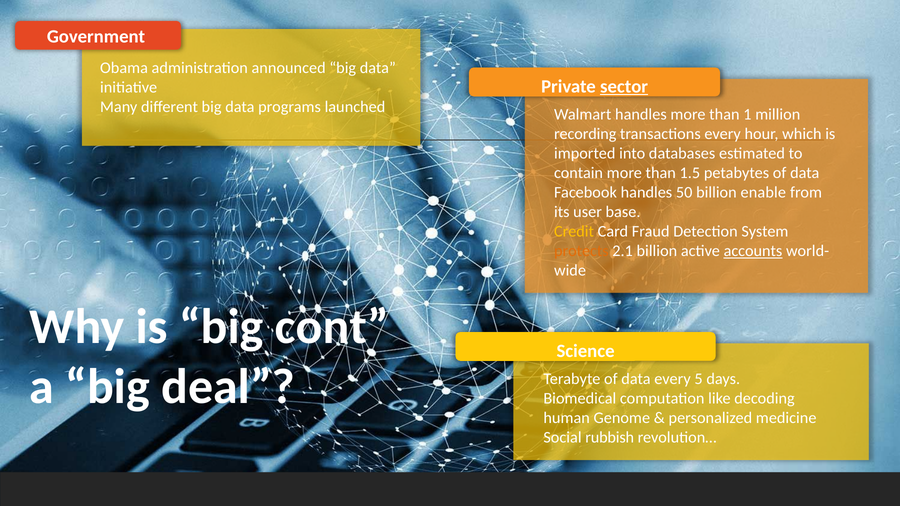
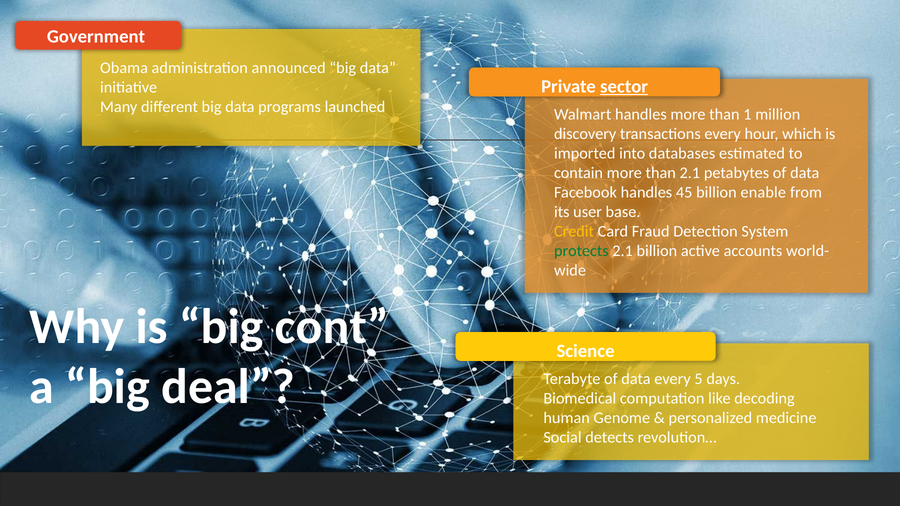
recording: recording -> discovery
than 1.5: 1.5 -> 2.1
50: 50 -> 45
protects colour: orange -> green
accounts underline: present -> none
rubbish: rubbish -> detects
